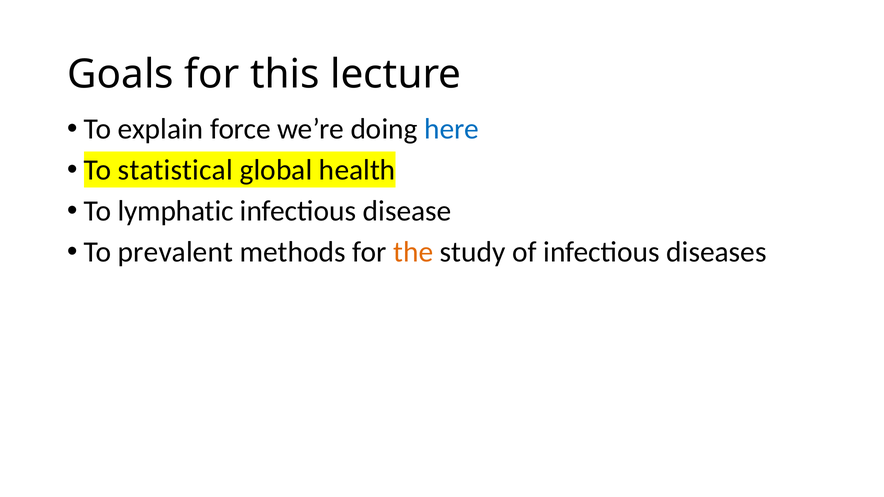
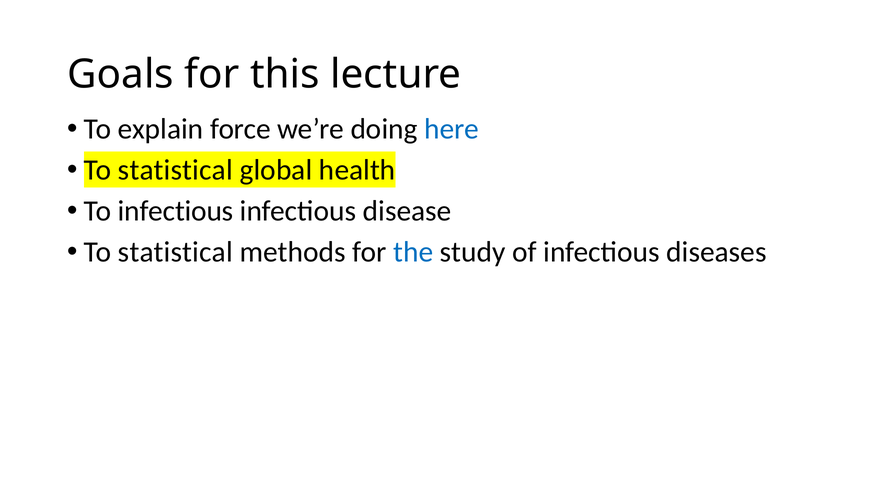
To lymphatic: lymphatic -> infectious
prevalent at (175, 252): prevalent -> statistical
the colour: orange -> blue
